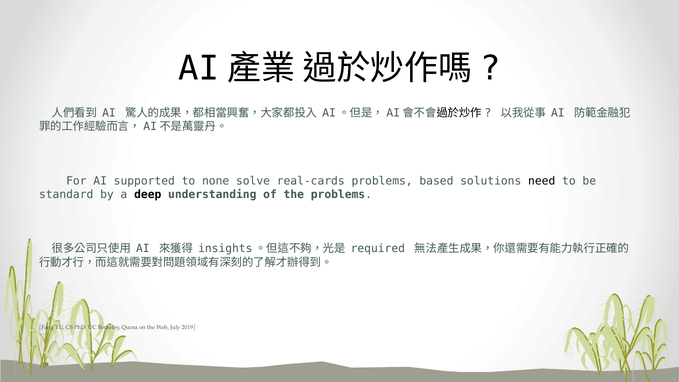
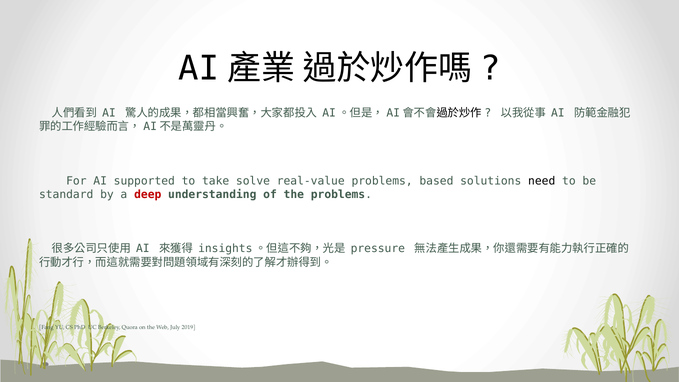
none: none -> take
real-cards: real-cards -> real-value
deep colour: black -> red
required: required -> pressure
